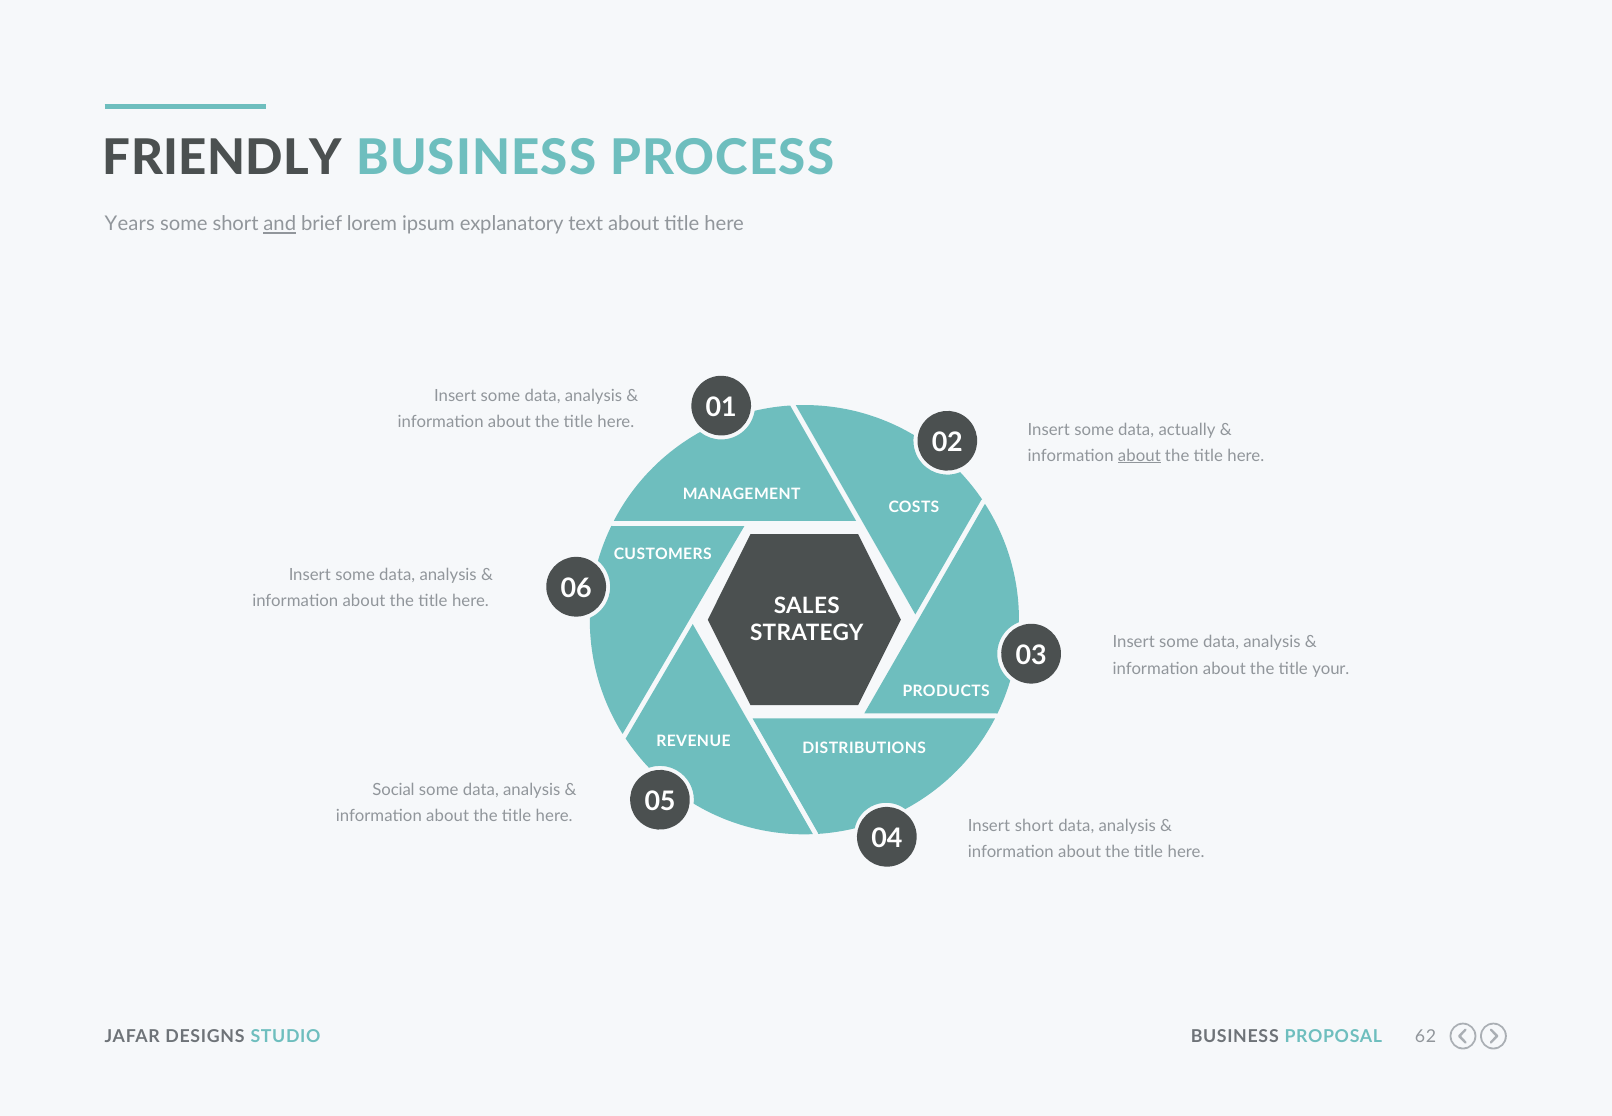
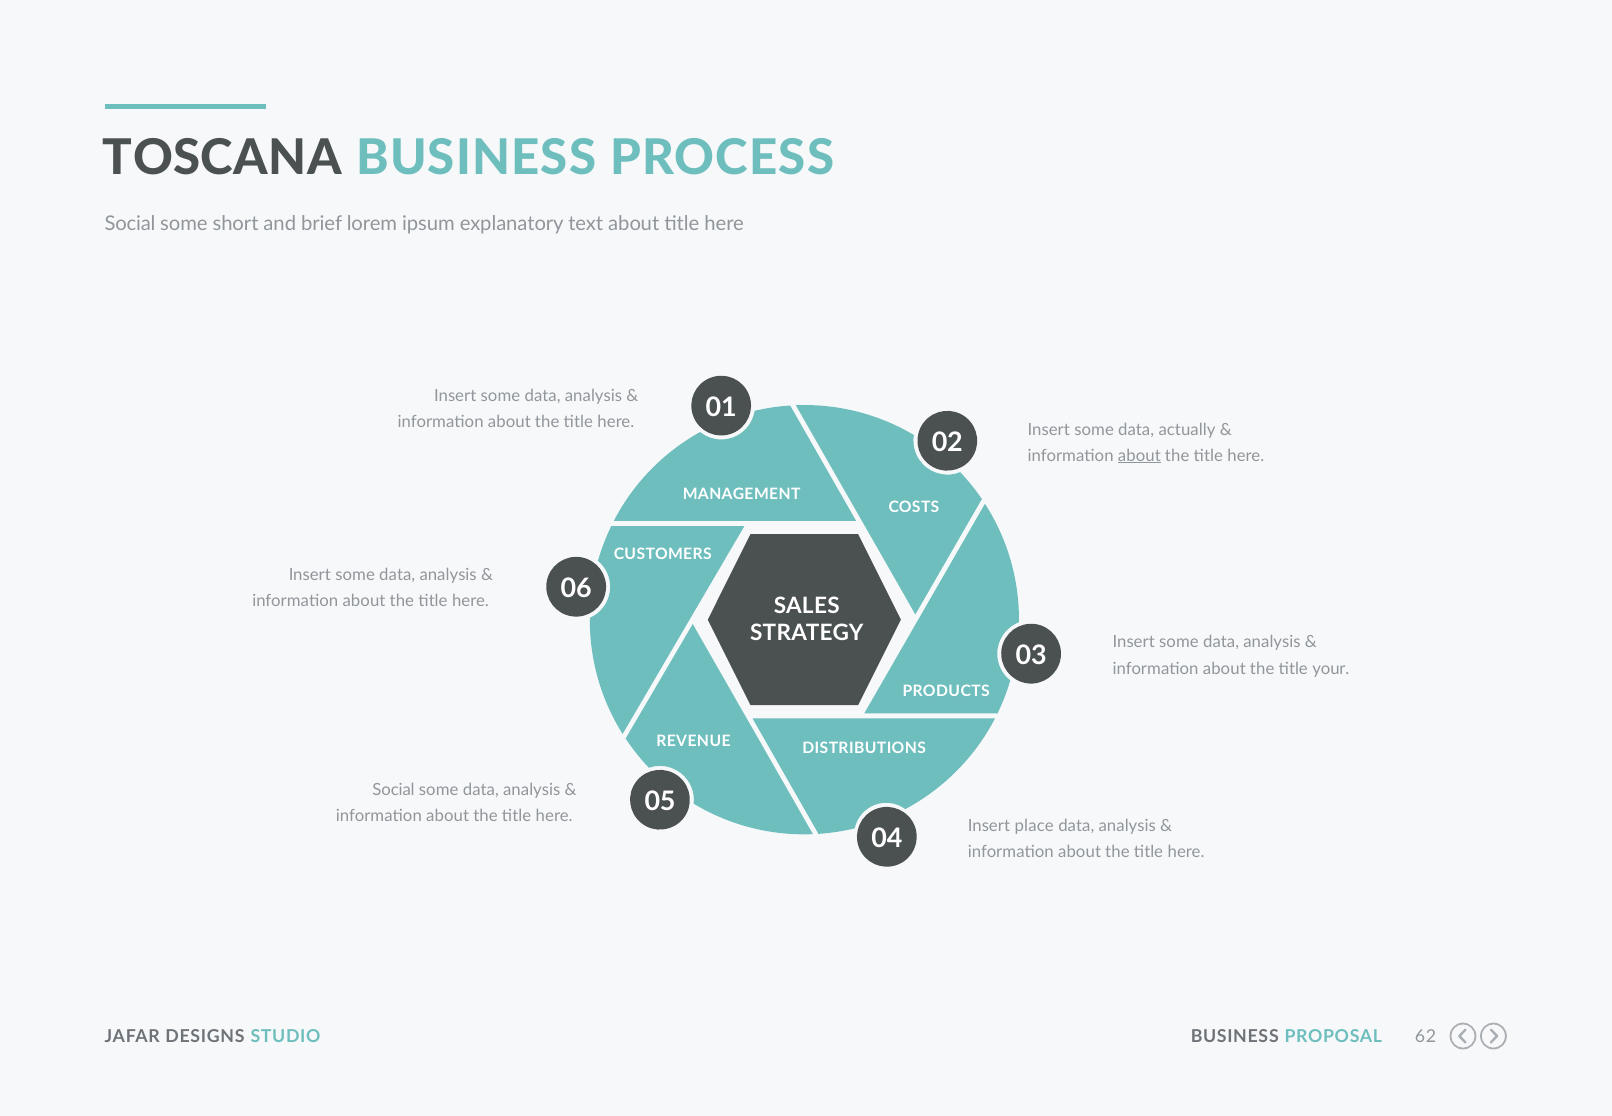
FRIENDLY: FRIENDLY -> TOSCANA
Years at (130, 224): Years -> Social
and underline: present -> none
Insert short: short -> place
